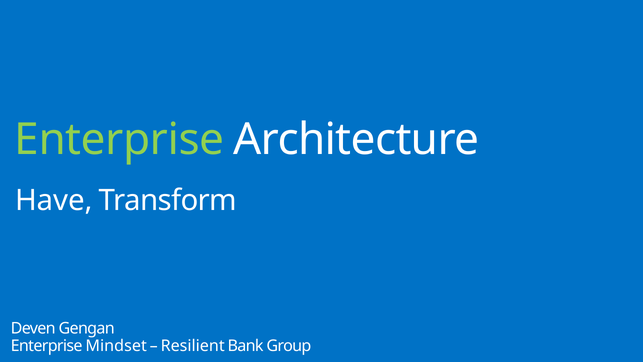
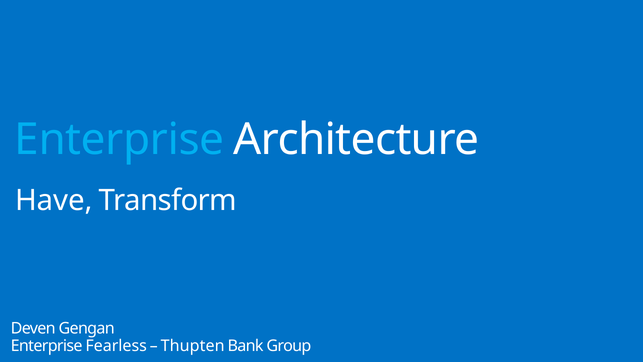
Enterprise at (119, 139) colour: light green -> light blue
Mindset: Mindset -> Fearless
Resilient: Resilient -> Thupten
